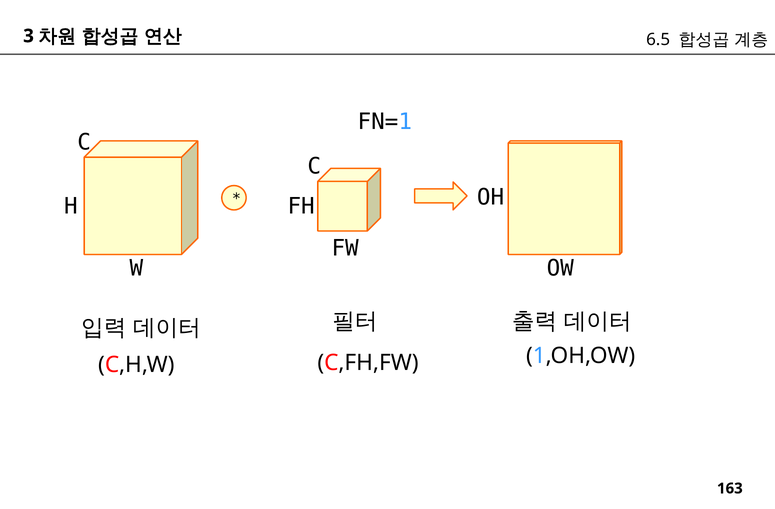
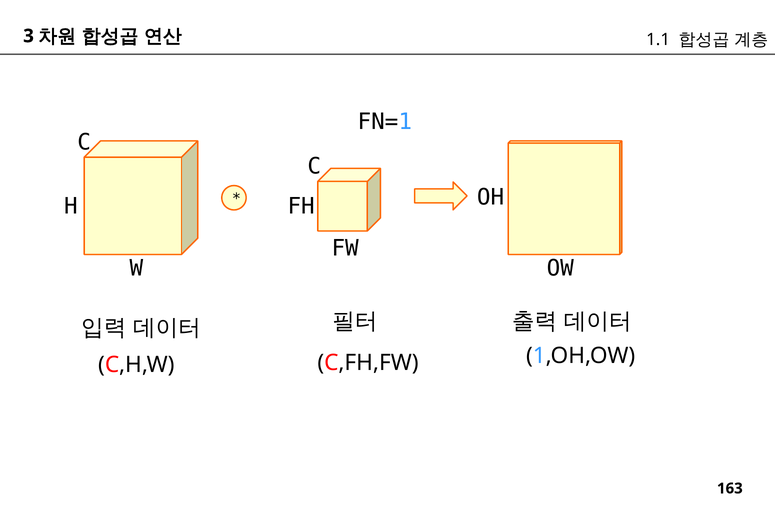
6.5: 6.5 -> 1.1
